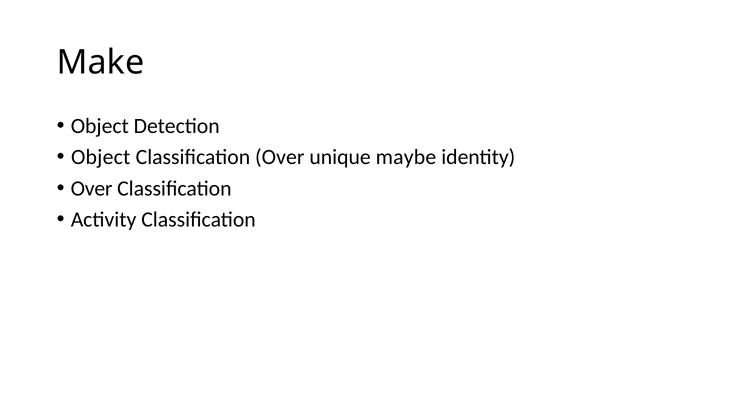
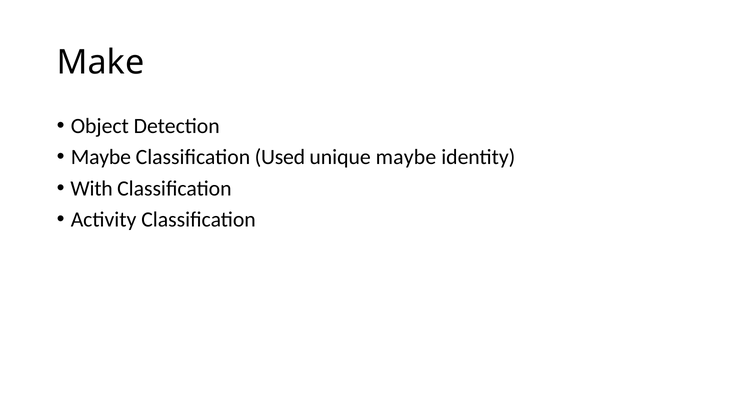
Object at (101, 157): Object -> Maybe
Classification Over: Over -> Used
Over at (92, 188): Over -> With
